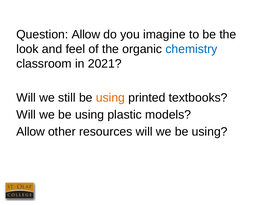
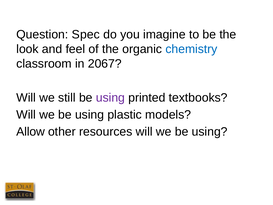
Question Allow: Allow -> Spec
2021: 2021 -> 2067
using at (110, 98) colour: orange -> purple
